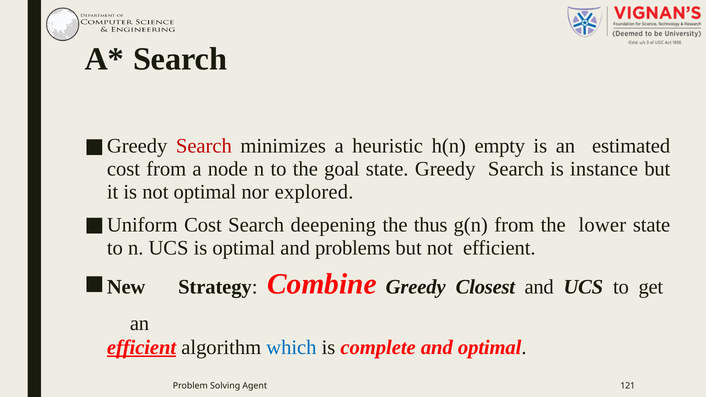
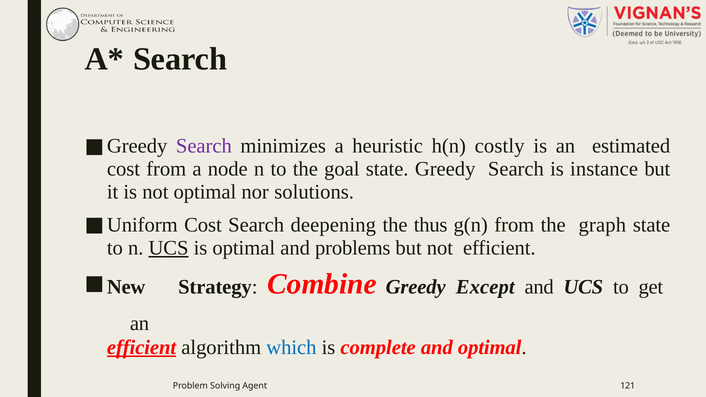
Search at (204, 146) colour: red -> purple
empty: empty -> costly
explored: explored -> solutions
lower: lower -> graph
UCS at (169, 248) underline: none -> present
Closest: Closest -> Except
